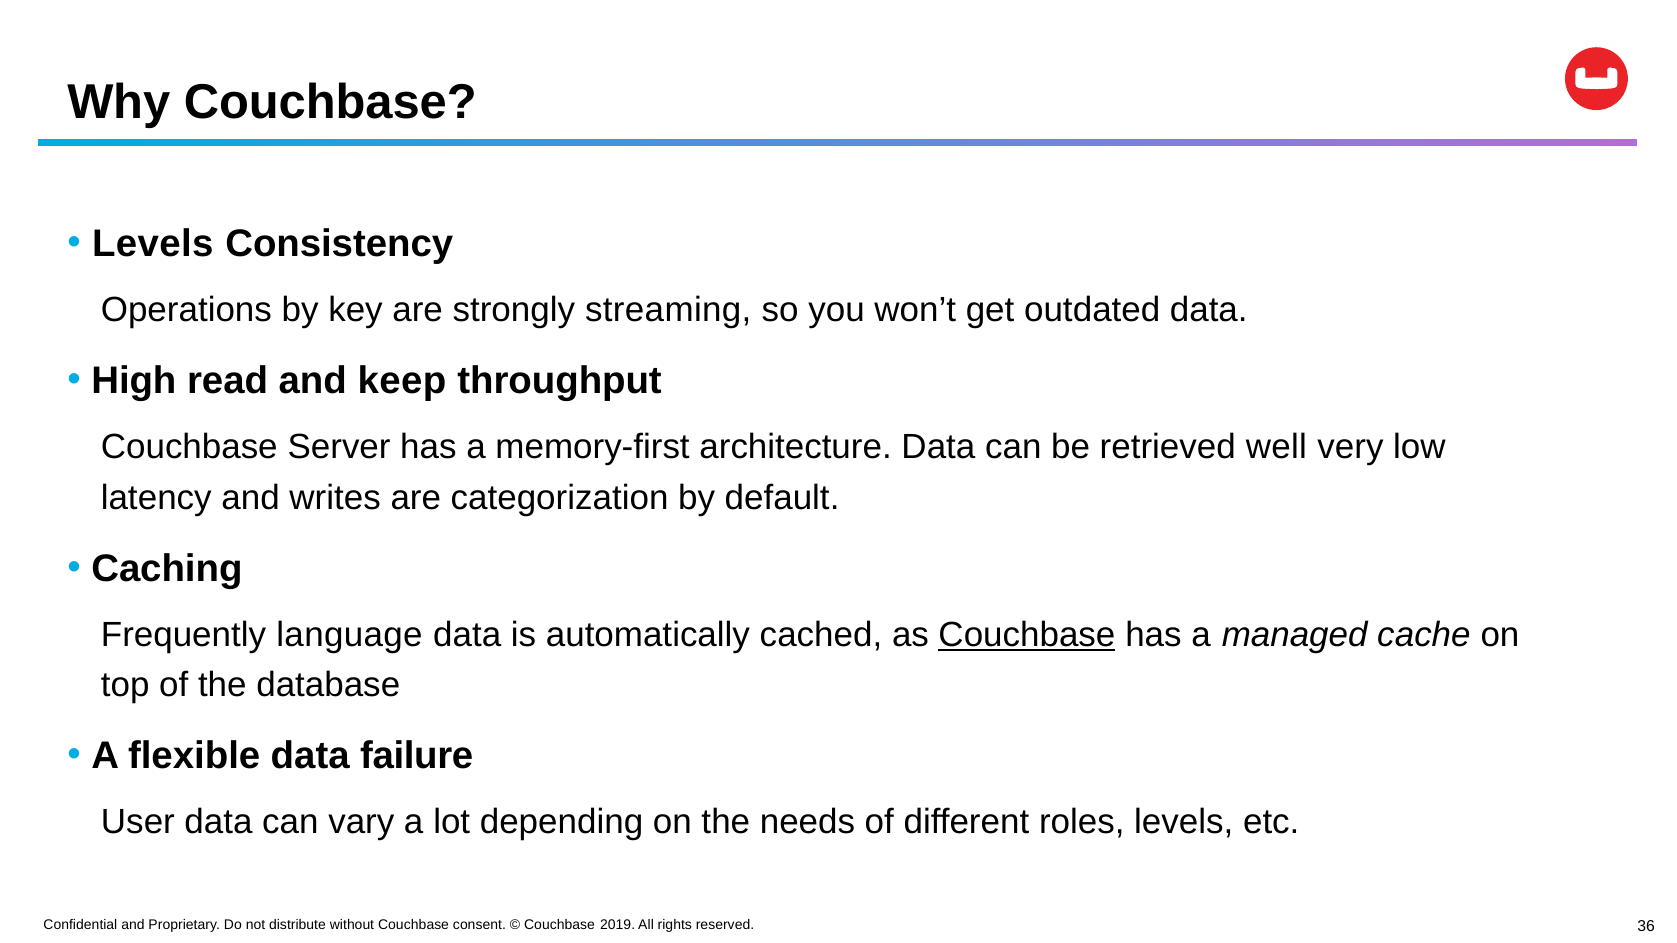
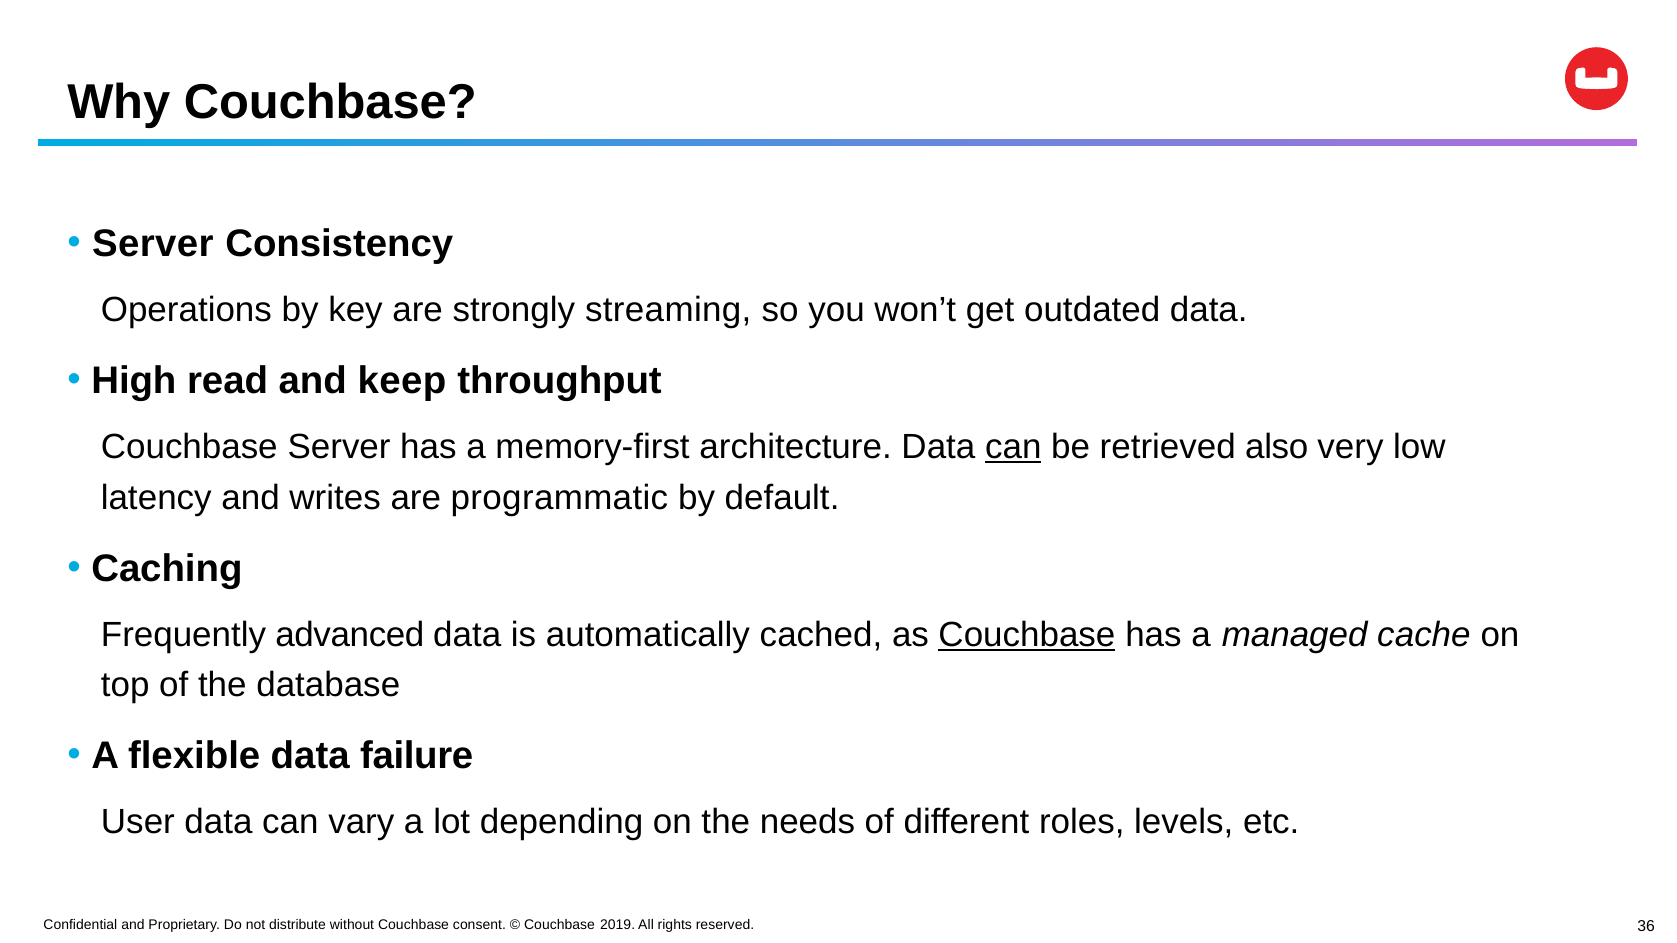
Levels at (153, 244): Levels -> Server
can at (1013, 447) underline: none -> present
well: well -> also
categorization: categorization -> programmatic
language: language -> advanced
